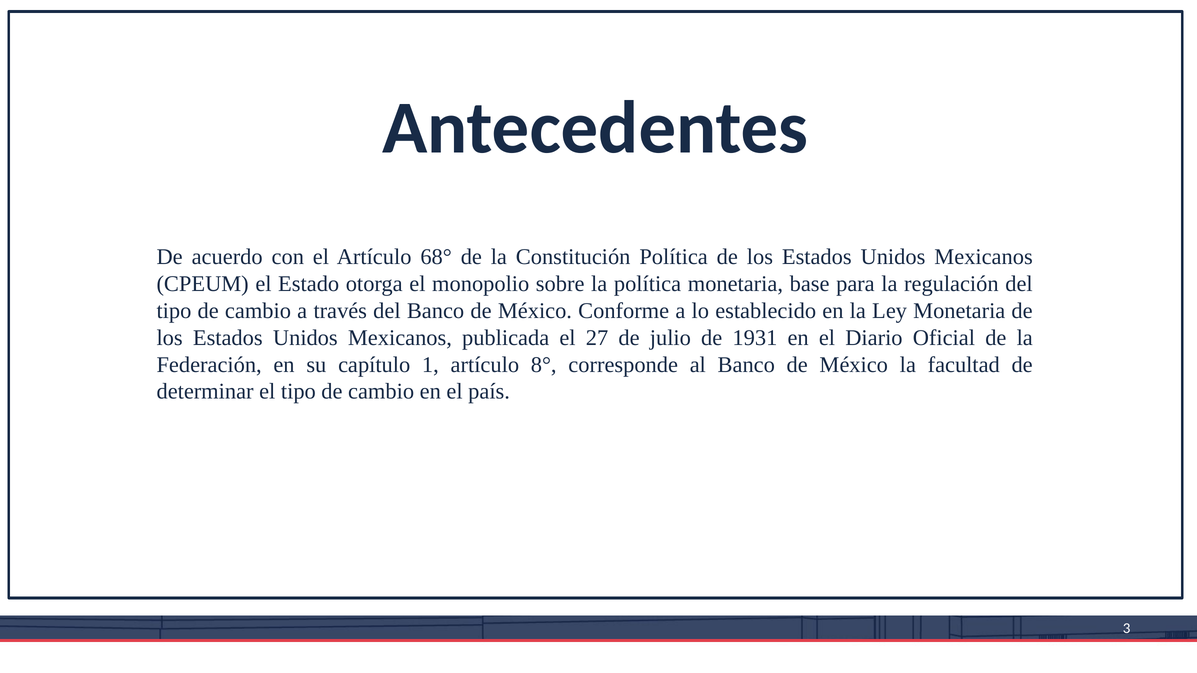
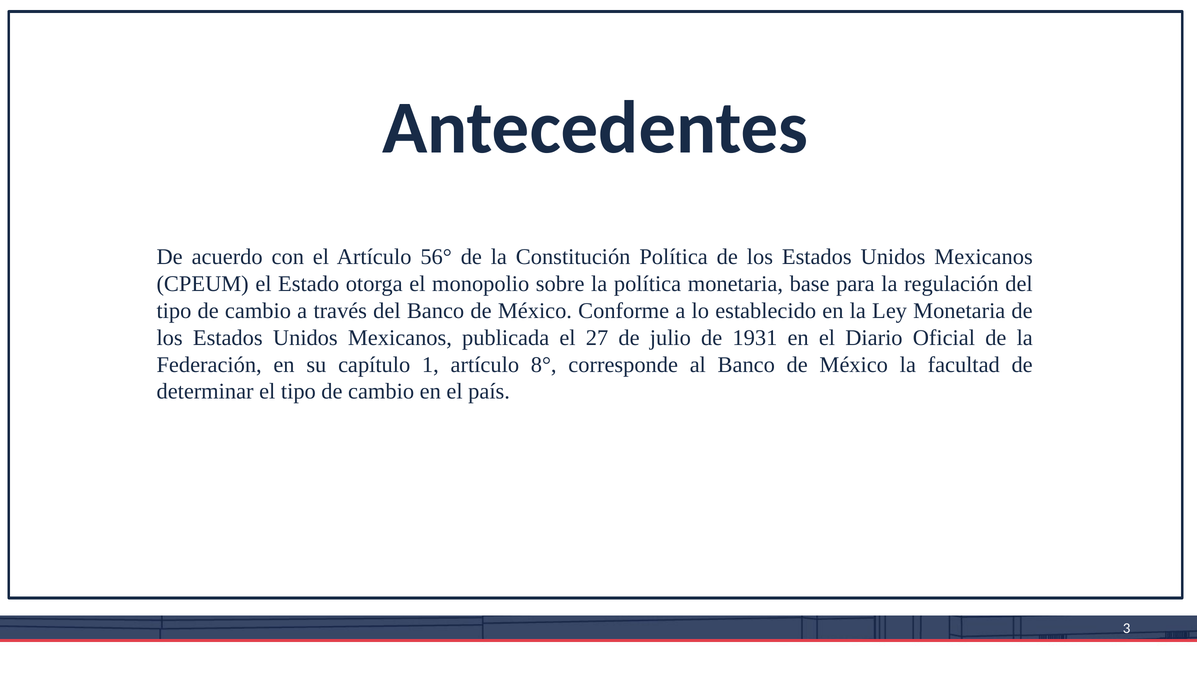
68°: 68° -> 56°
